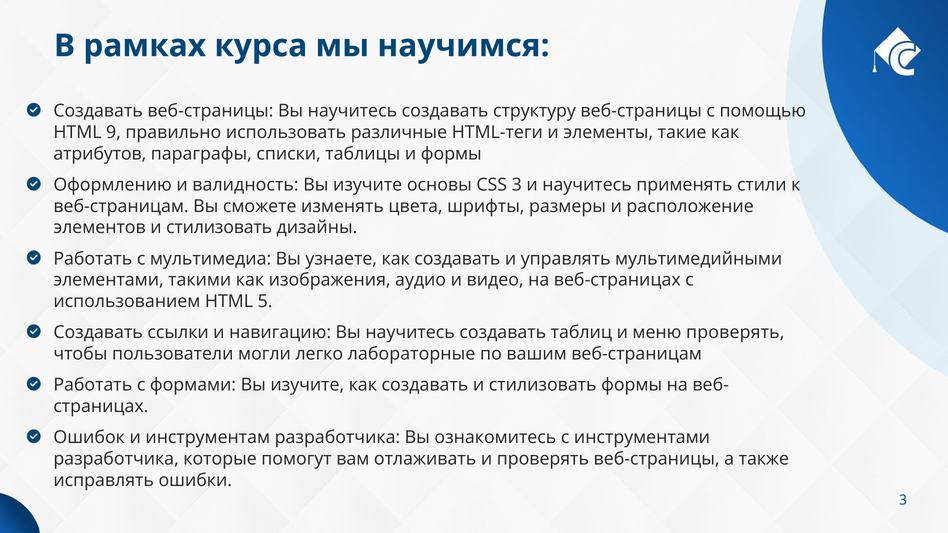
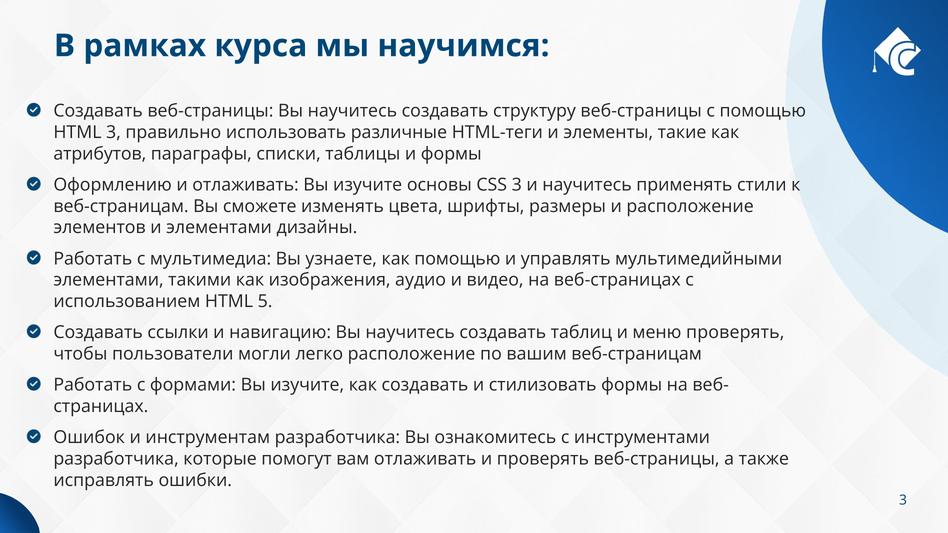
HTML 9: 9 -> 3
и валидность: валидность -> отлаживать
элементов и стилизовать: стилизовать -> элементами
узнаете как создавать: создавать -> помощью
легко лабораторные: лабораторные -> расположение
